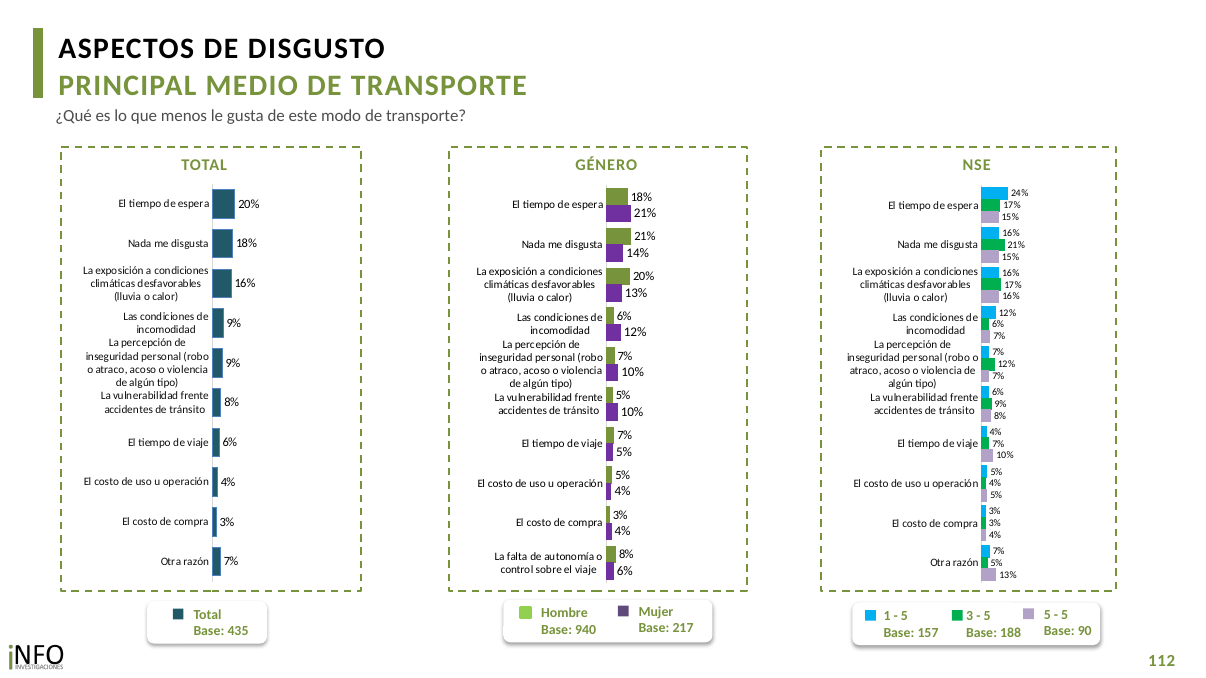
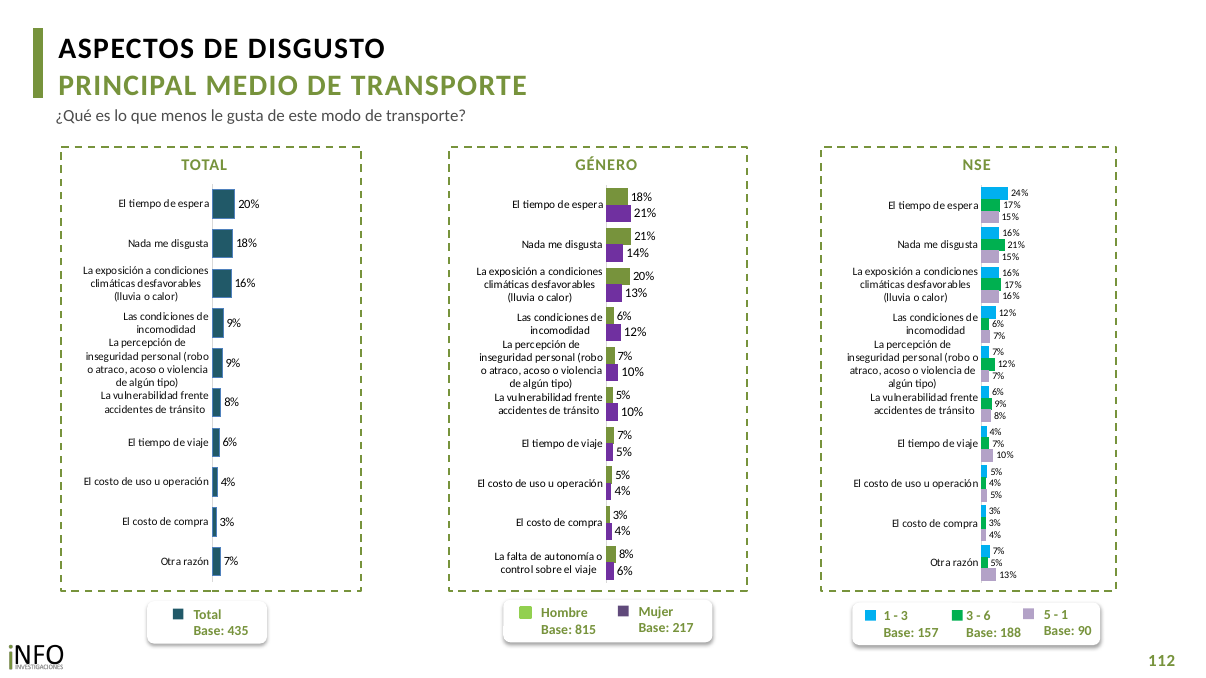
5 at (1065, 615): 5 -> 1
5 at (904, 617): 5 -> 3
5 at (987, 617): 5 -> 6
940: 940 -> 815
